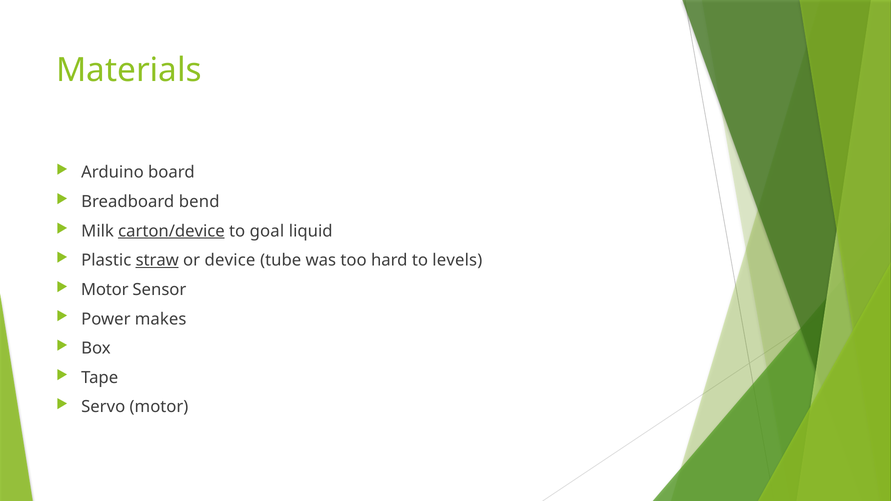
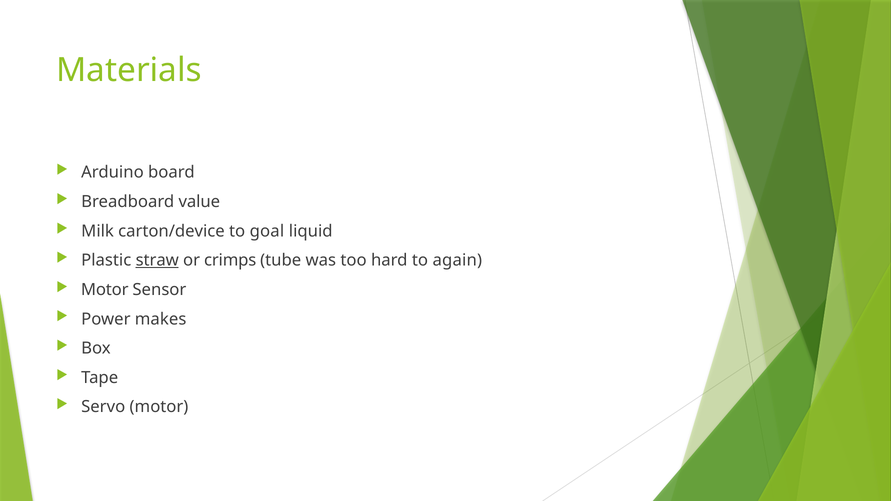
bend: bend -> value
carton/device underline: present -> none
device: device -> crimps
levels: levels -> again
